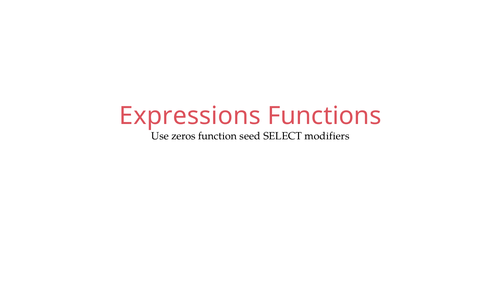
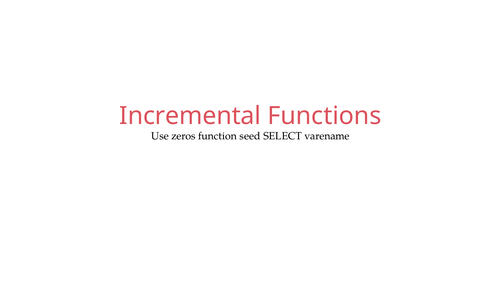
Expressions: Expressions -> Incremental
modifiers: modifiers -> varename
